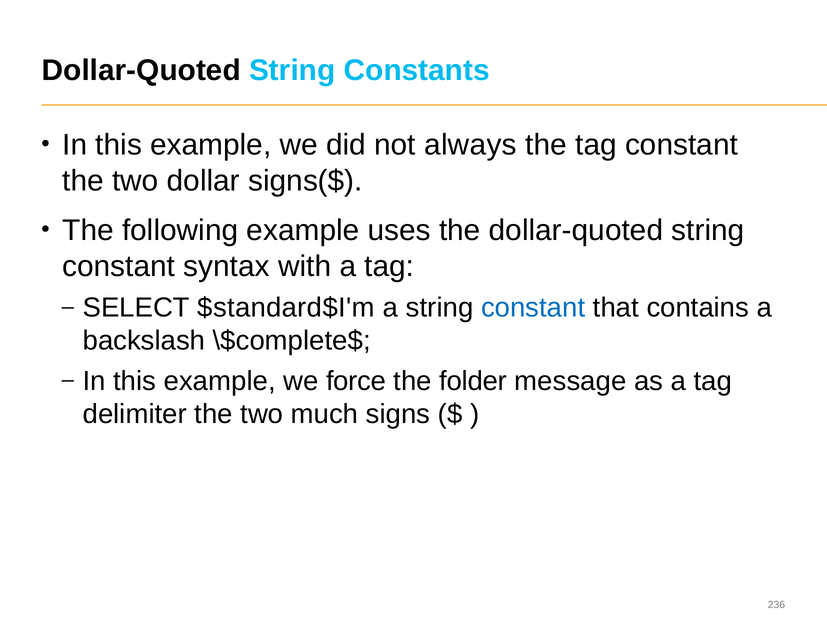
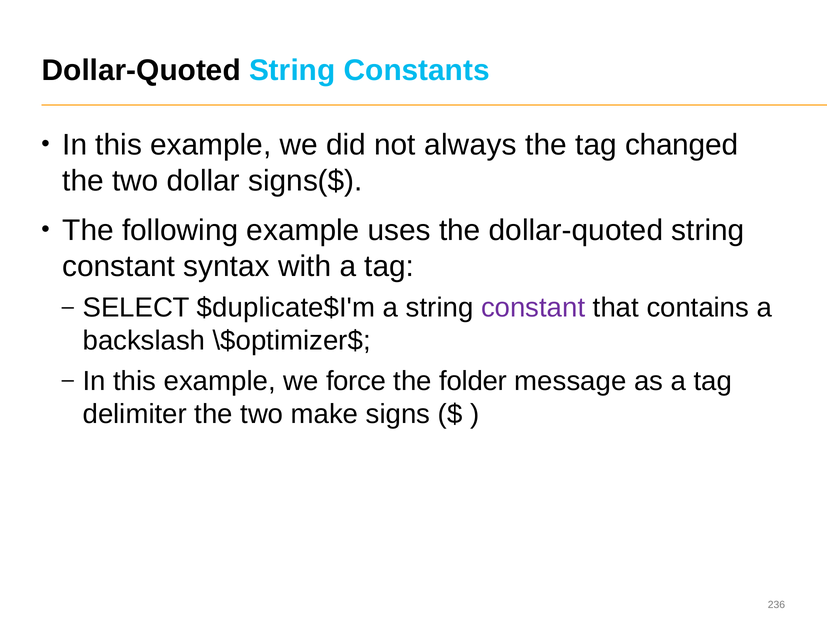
tag constant: constant -> changed
$standard$I'm: $standard$I'm -> $duplicate$I'm
constant at (533, 308) colour: blue -> purple
\$complete$: \$complete$ -> \$optimizer$
much: much -> make
